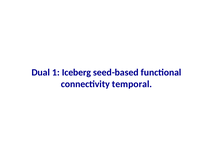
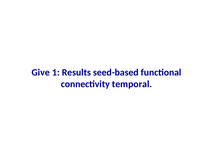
Dual: Dual -> Give
Iceberg: Iceberg -> Results
